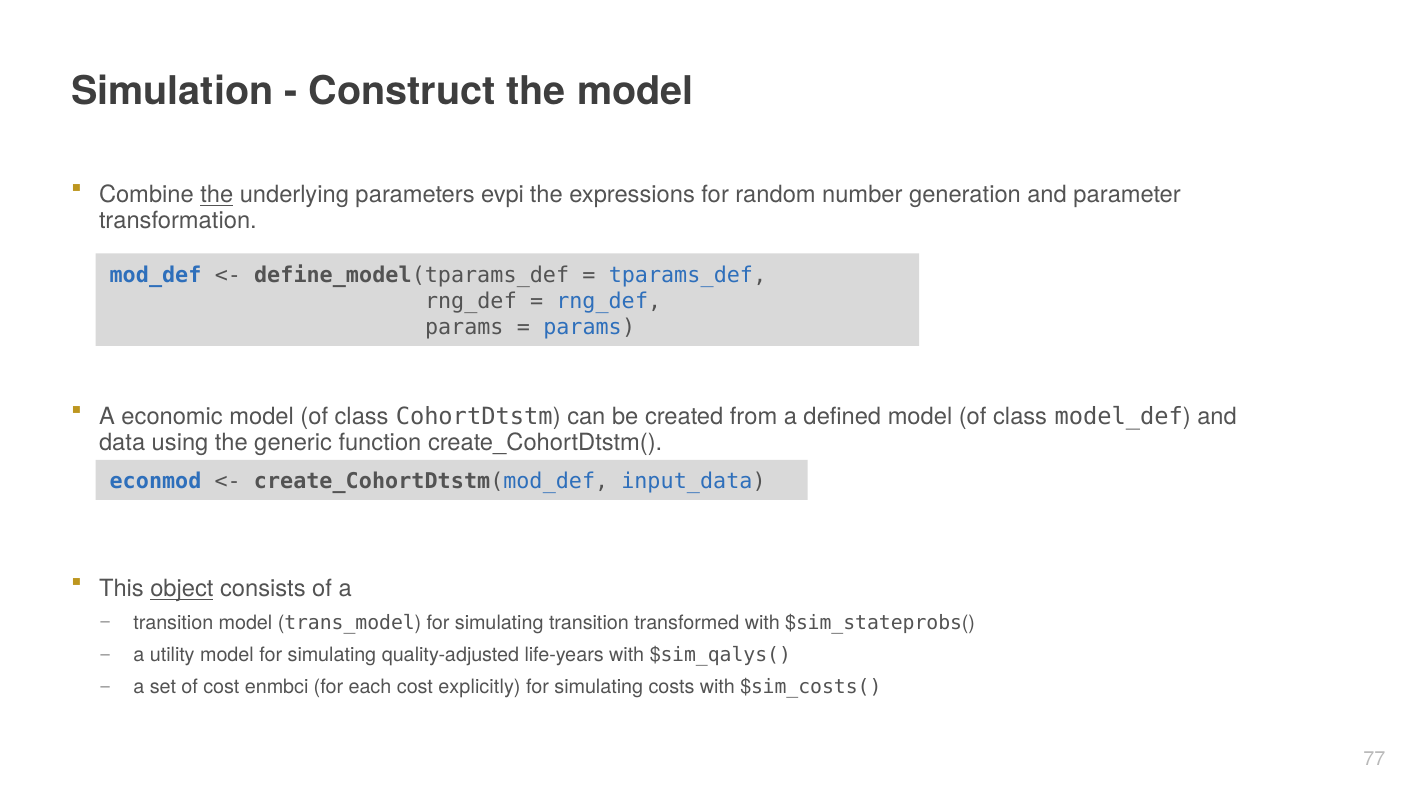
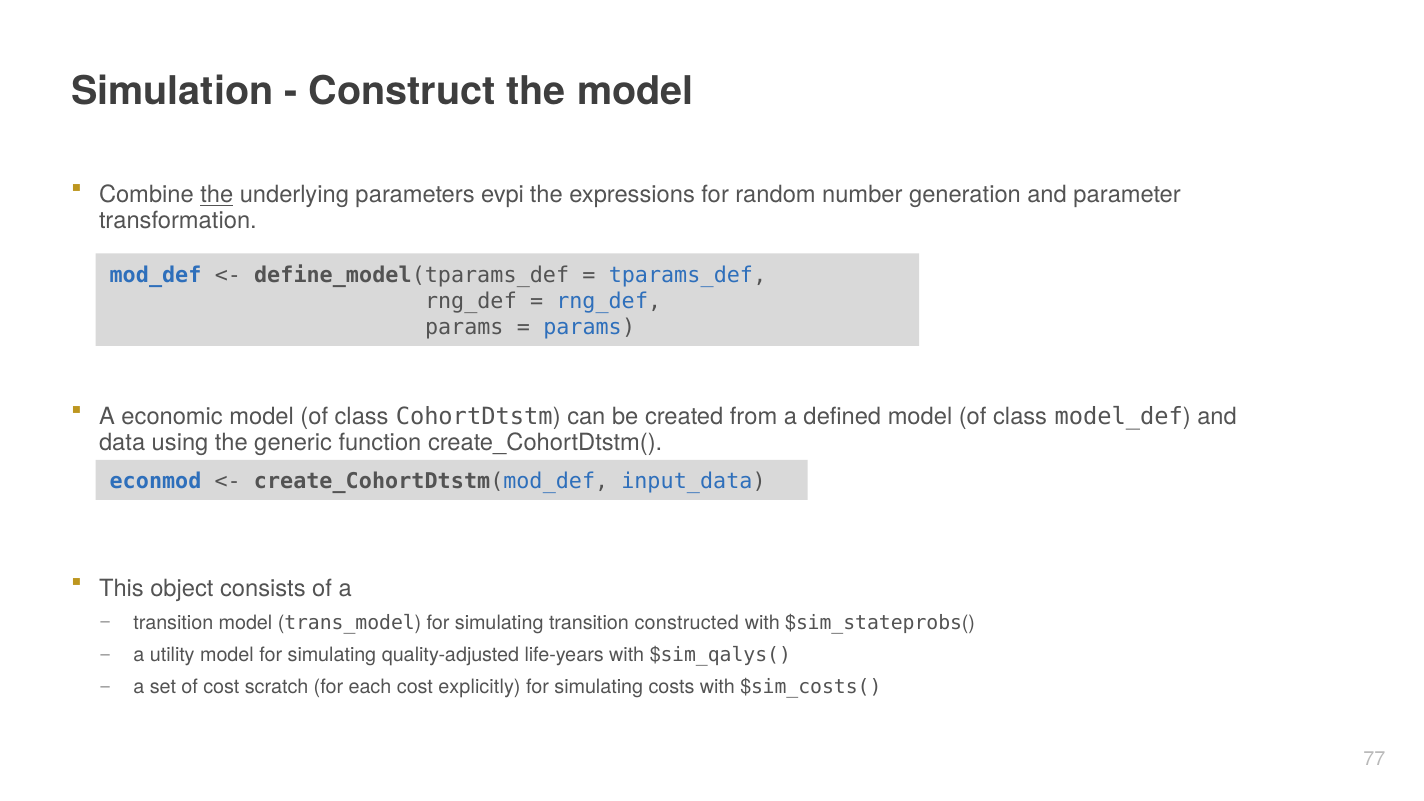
object underline: present -> none
transformed: transformed -> constructed
enmbci: enmbci -> scratch
